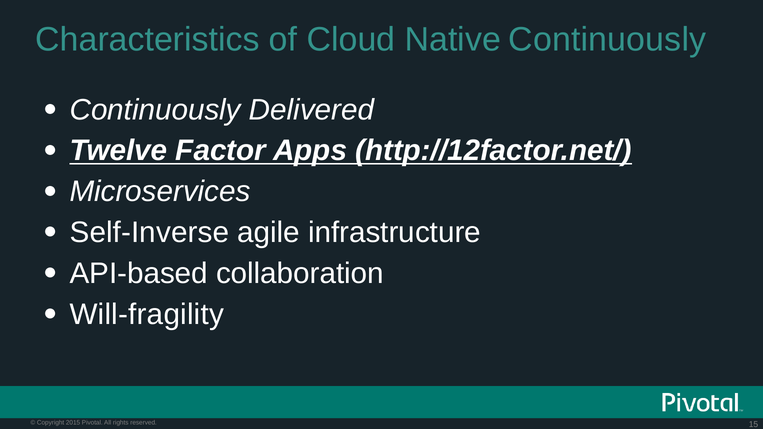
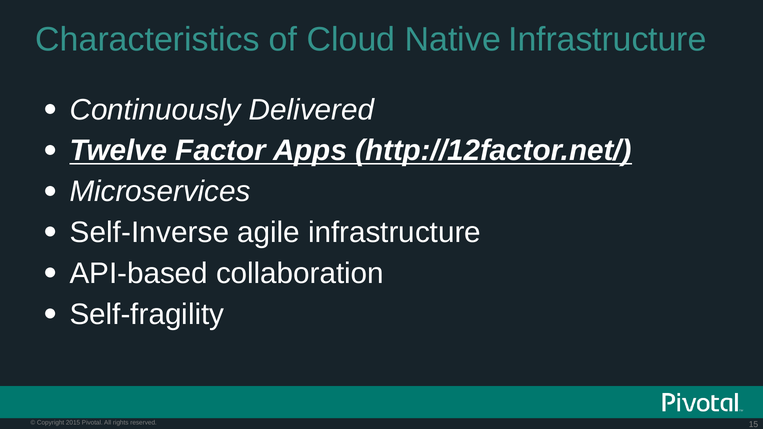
Native Continuously: Continuously -> Infrastructure
Will-fragility: Will-fragility -> Self-fragility
